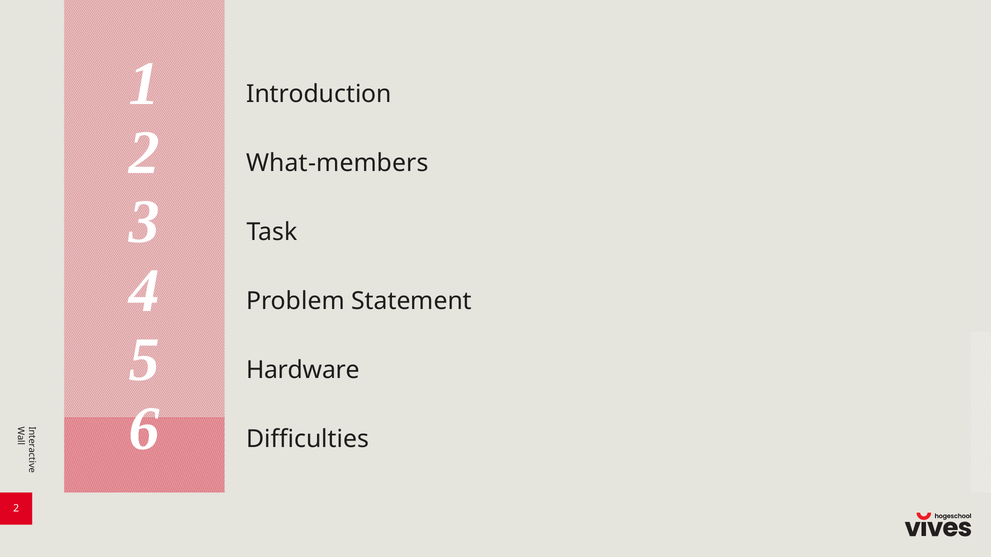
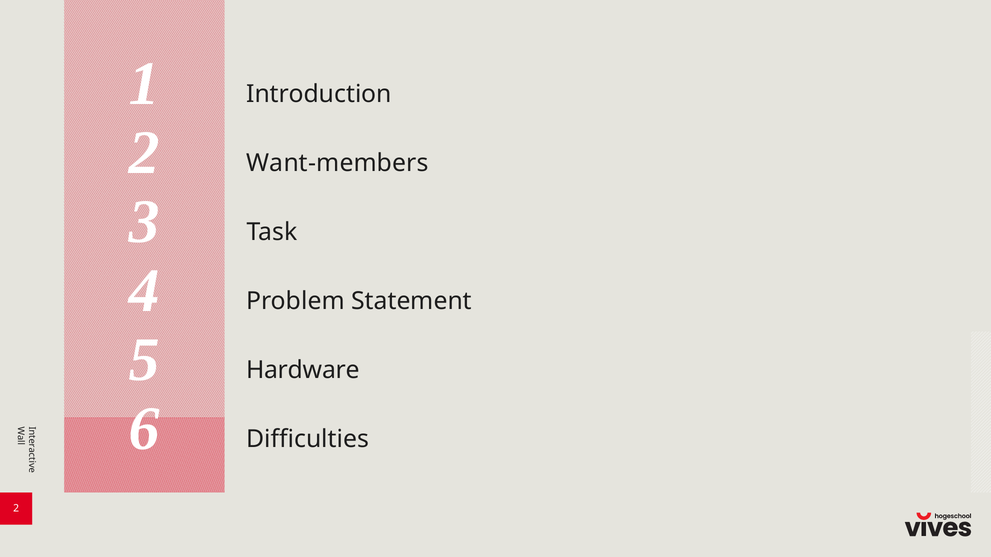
What-members: What-members -> Want-members
